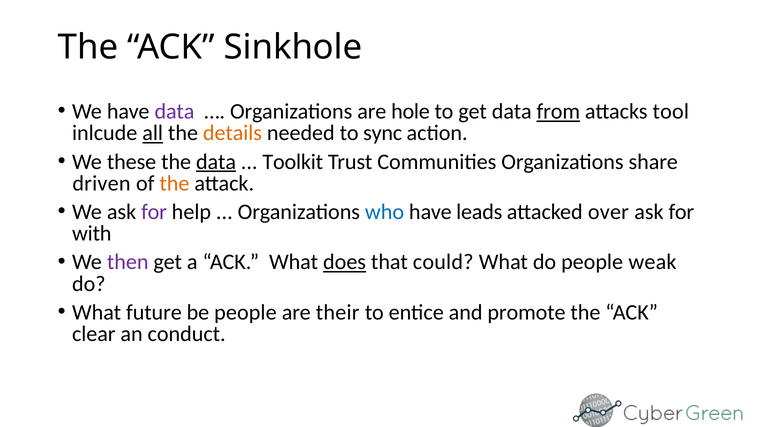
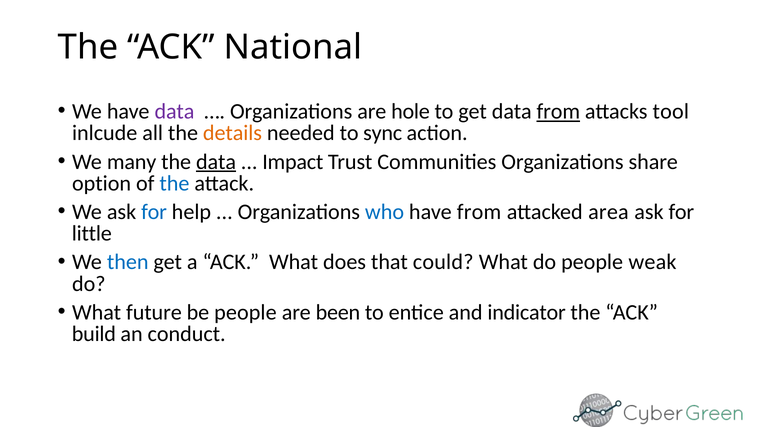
Sinkhole: Sinkhole -> National
all underline: present -> none
these: these -> many
Toolkit: Toolkit -> Impact
driven: driven -> option
the at (174, 183) colour: orange -> blue
for at (154, 212) colour: purple -> blue
have leads: leads -> from
over: over -> area
with: with -> little
then colour: purple -> blue
does underline: present -> none
their: their -> been
promote: promote -> indicator
clear: clear -> build
